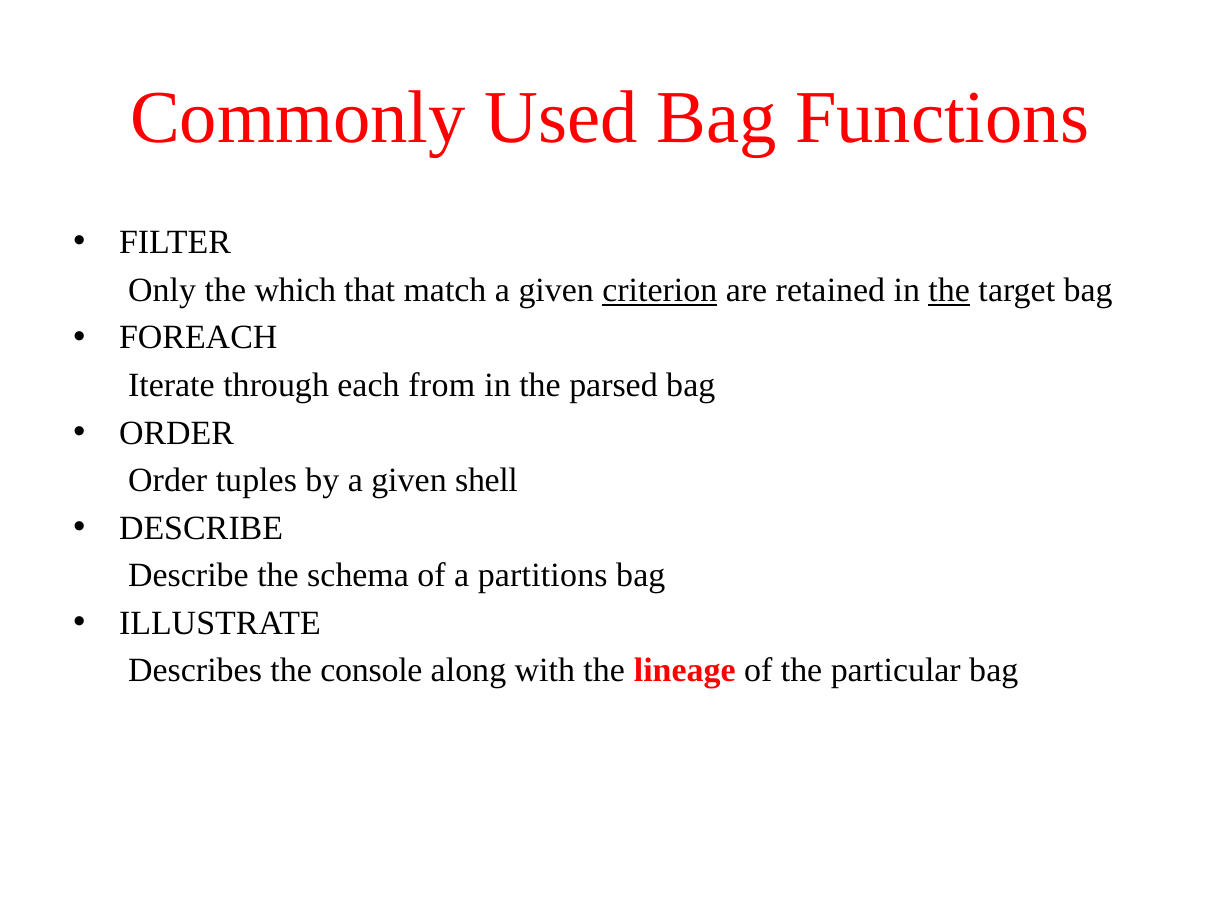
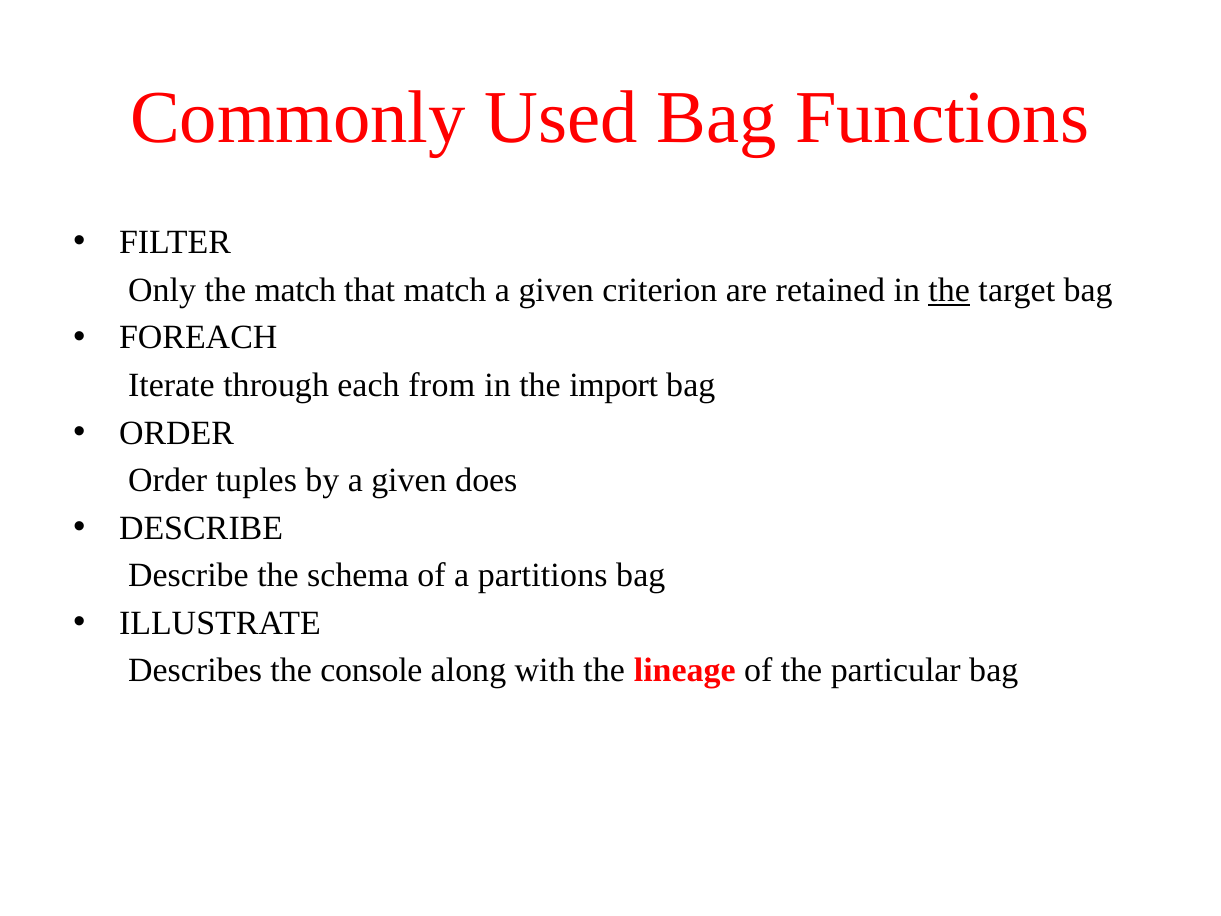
the which: which -> match
criterion underline: present -> none
parsed: parsed -> import
shell: shell -> does
